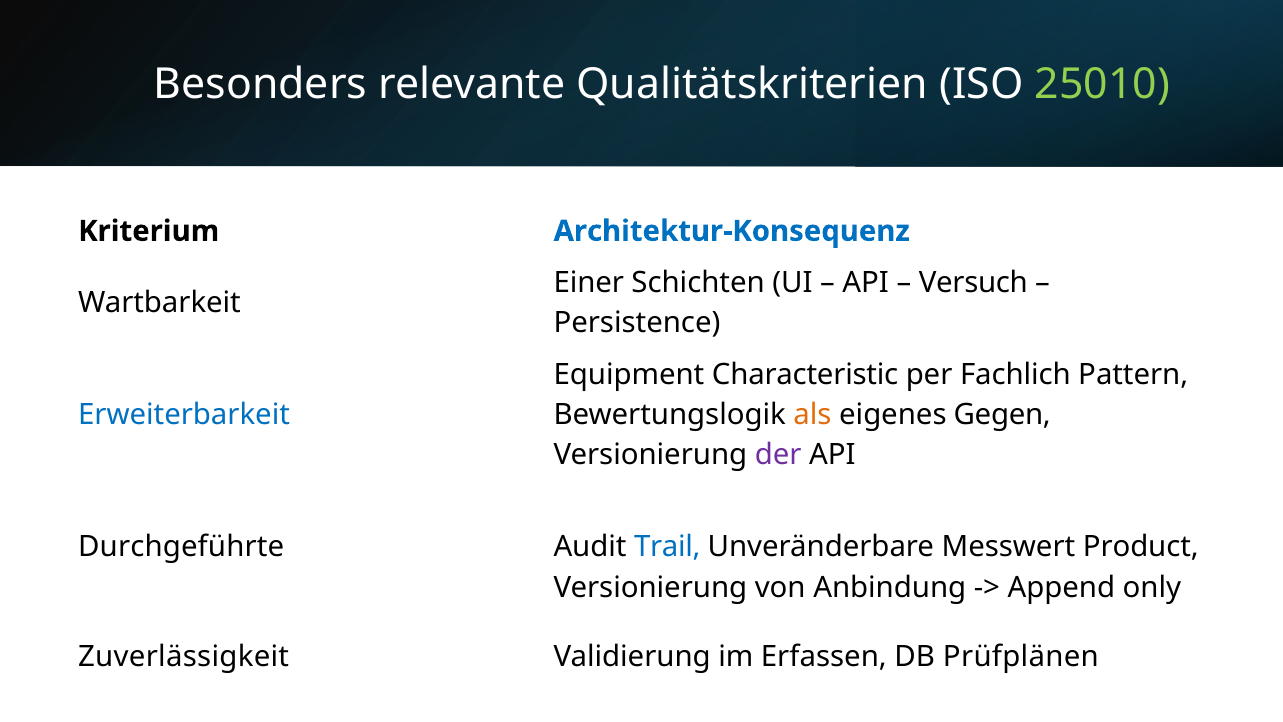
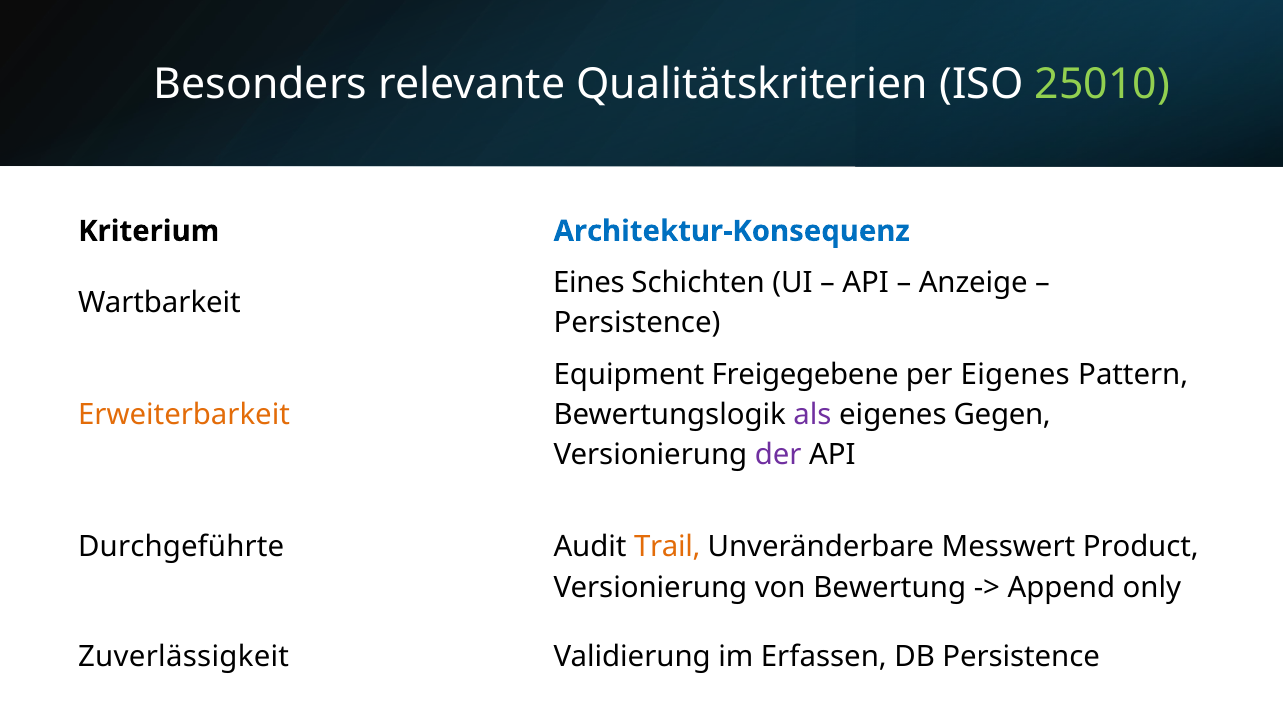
Einer: Einer -> Eines
Versuch: Versuch -> Anzeige
Characteristic: Characteristic -> Freigegebene
per Fachlich: Fachlich -> Eigenes
Erweiterbarkeit colour: blue -> orange
als colour: orange -> purple
Trail colour: blue -> orange
Anbindung: Anbindung -> Bewertung
DB Prüfplänen: Prüfplänen -> Persistence
